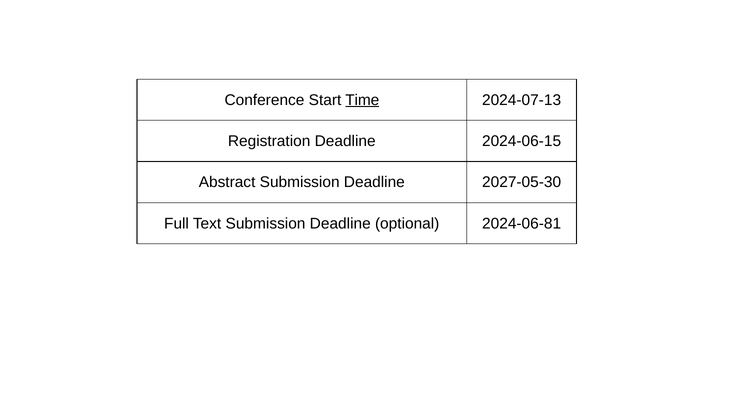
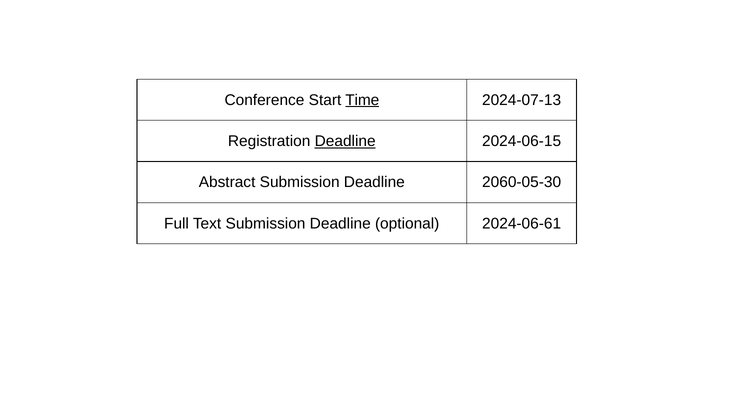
Deadline at (345, 141) underline: none -> present
2027-05-30: 2027-05-30 -> 2060-05-30
2024-06-81: 2024-06-81 -> 2024-06-61
